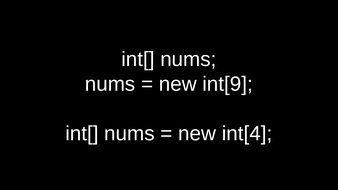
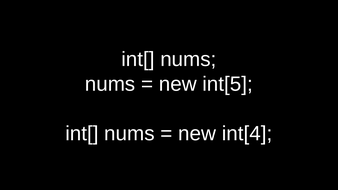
int[9: int[9 -> int[5
